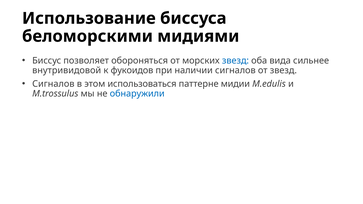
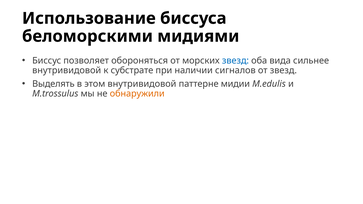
фукоидов: фукоидов -> субстрате
Сигналов at (53, 84): Сигналов -> Выделять
этом использоваться: использоваться -> внутривидовой
обнаружили colour: blue -> orange
